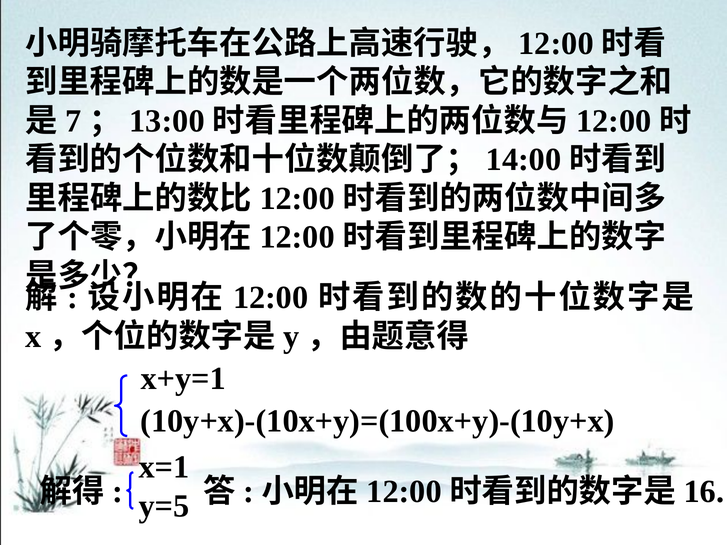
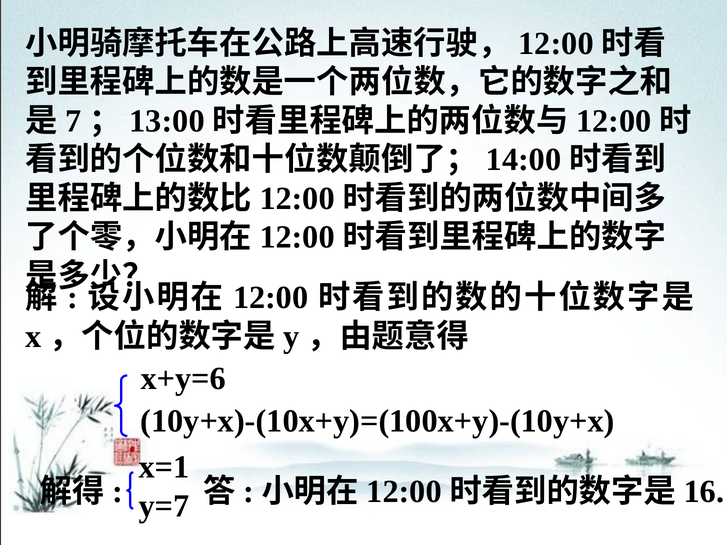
x+y=1: x+y=1 -> x+y=6
y=5: y=5 -> y=7
